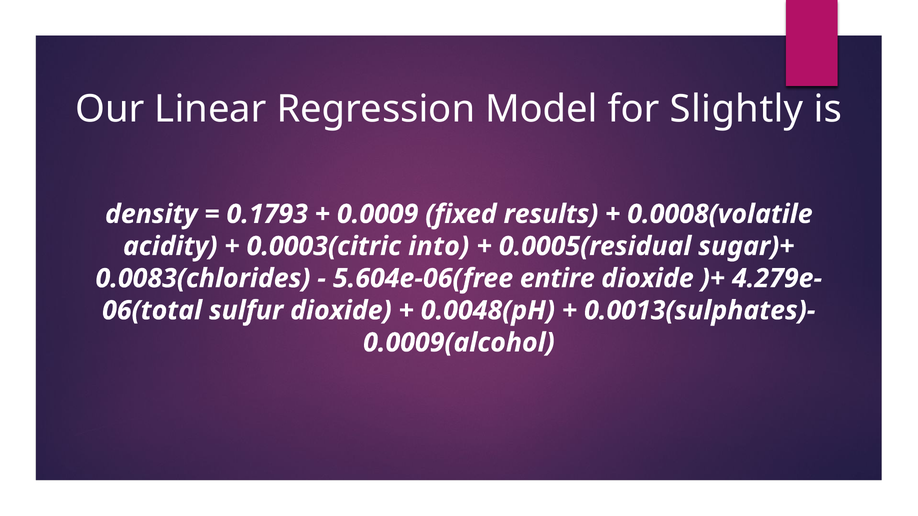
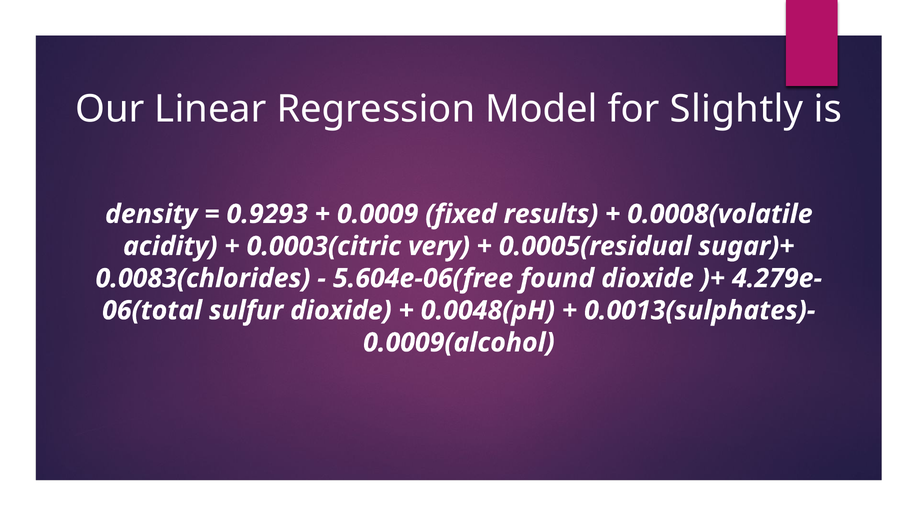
0.1793: 0.1793 -> 0.9293
into: into -> very
entire: entire -> found
